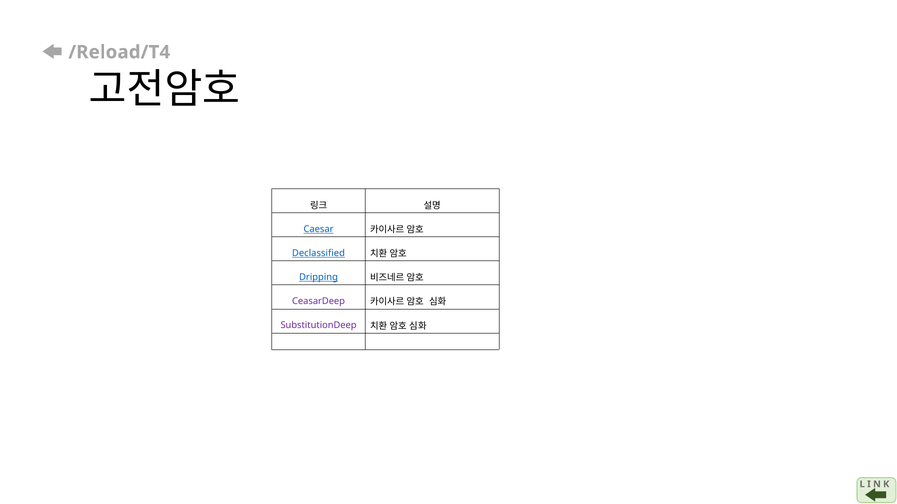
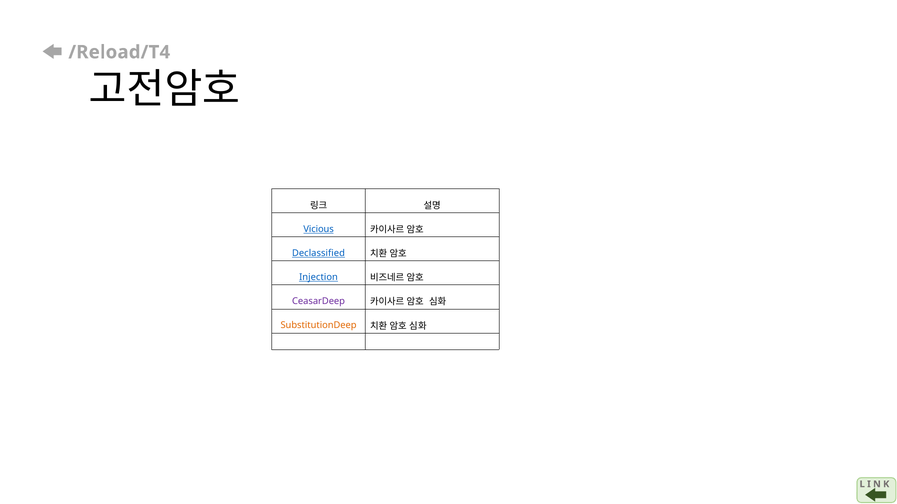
Caesar: Caesar -> Vicious
Dripping: Dripping -> Injection
SubstitutionDeep colour: purple -> orange
